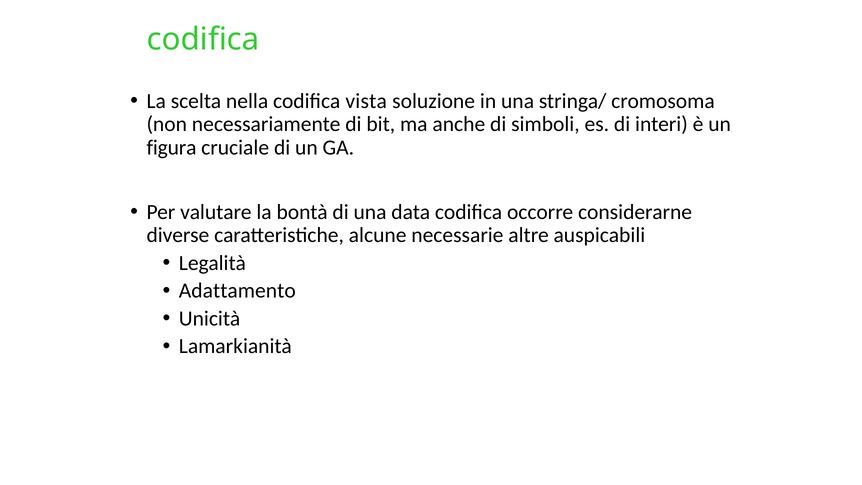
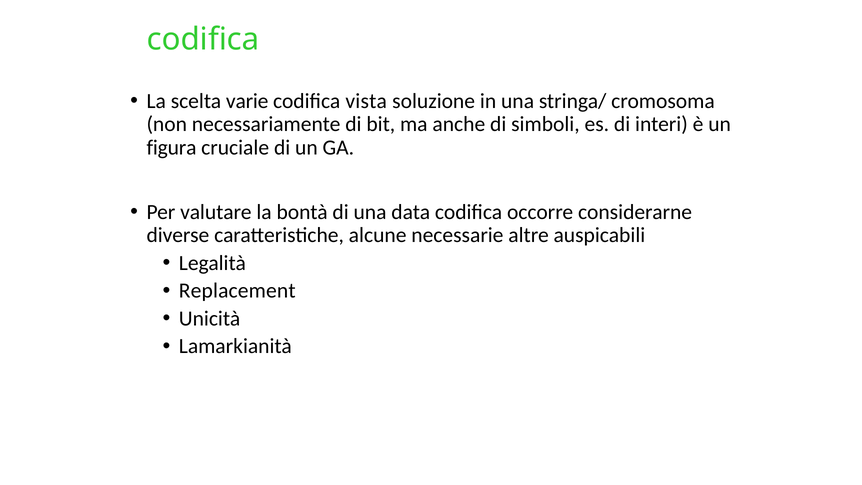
nella: nella -> varie
Adattamento: Adattamento -> Replacement
